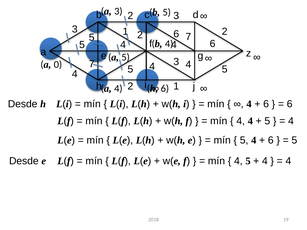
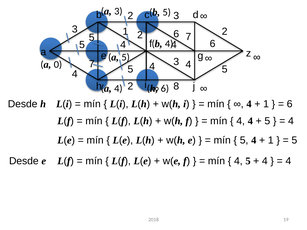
2 1: 1 -> 8
6 at (266, 104): 6 -> 1
6 at (271, 140): 6 -> 1
